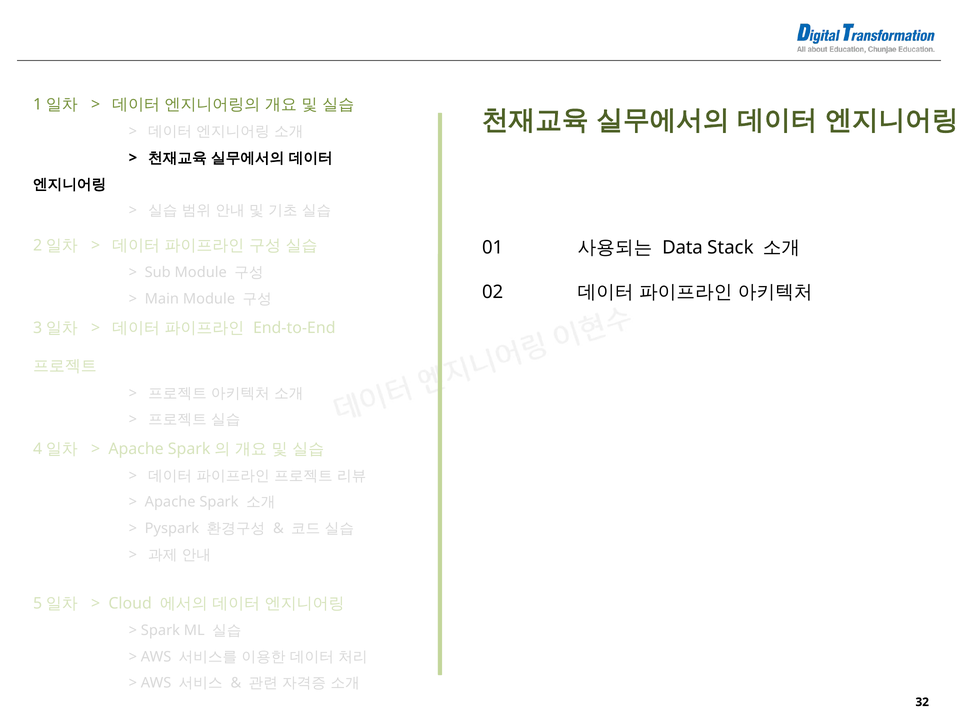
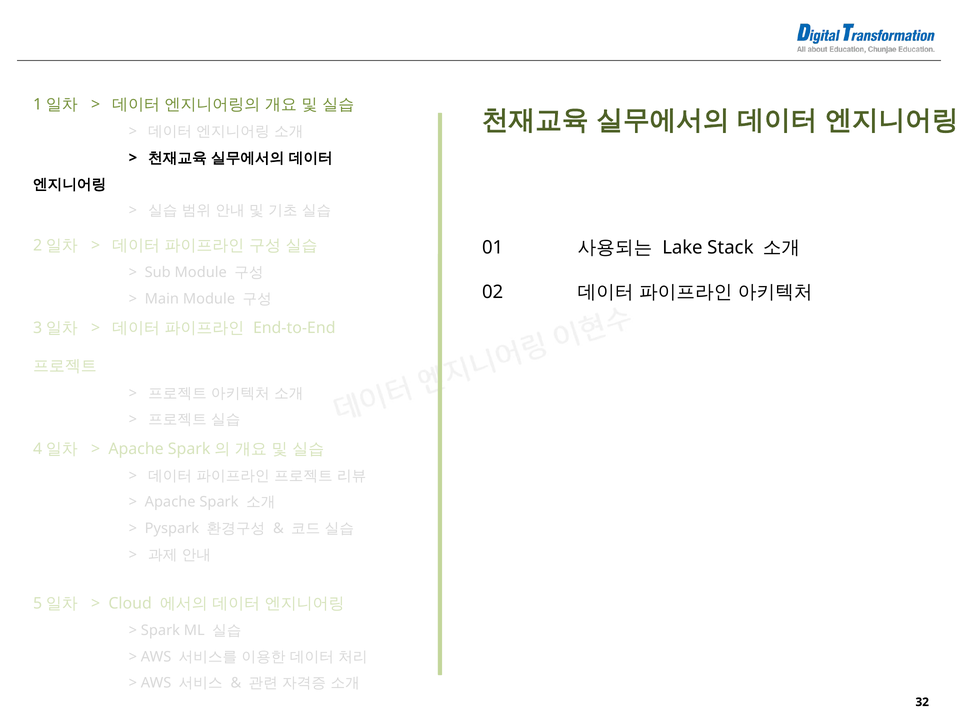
Data: Data -> Lake
